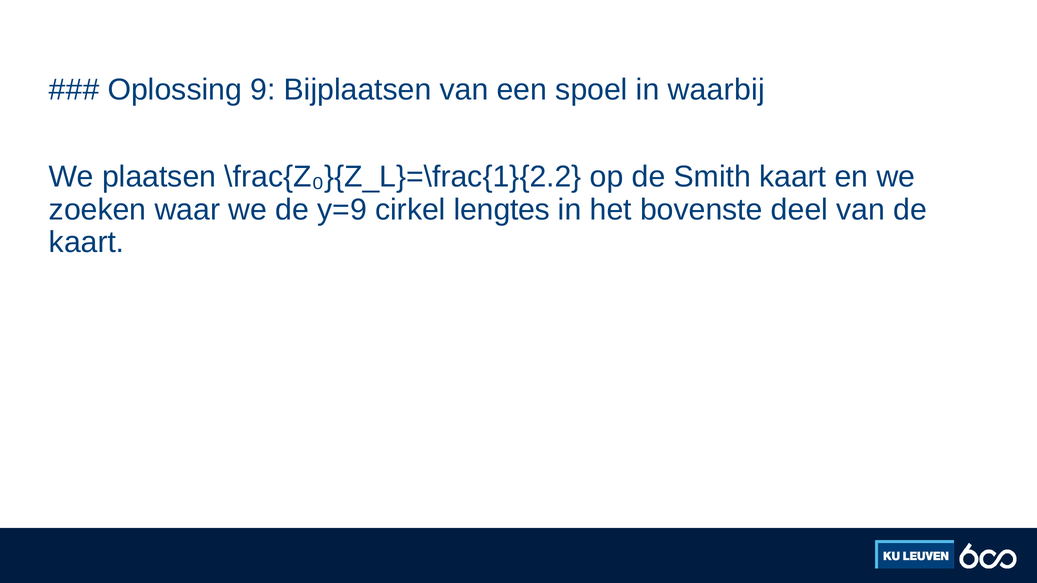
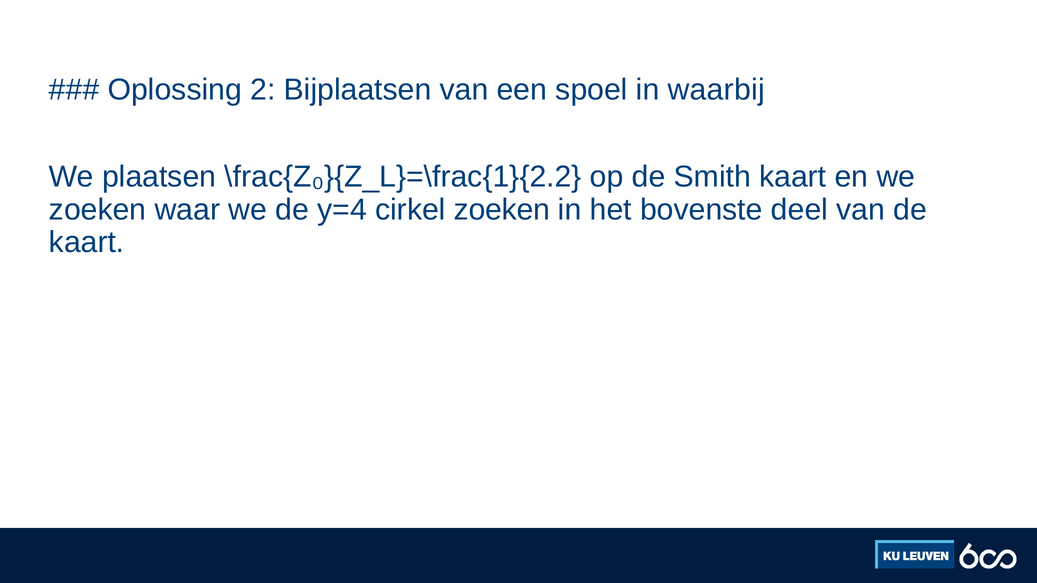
9: 9 -> 2
y=9: y=9 -> y=4
cirkel lengtes: lengtes -> zoeken
